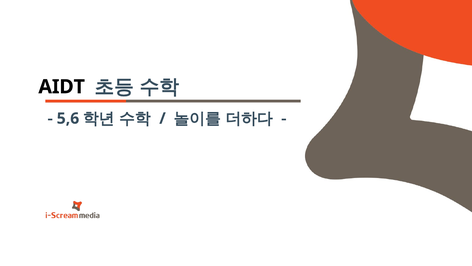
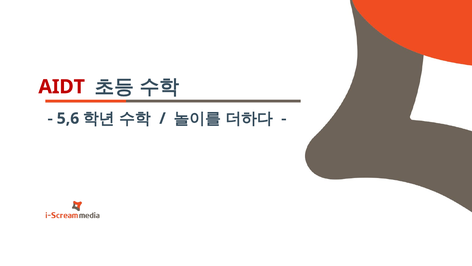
AIDT colour: black -> red
